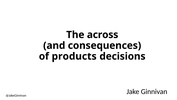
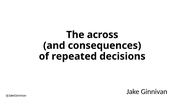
products: products -> repeated
